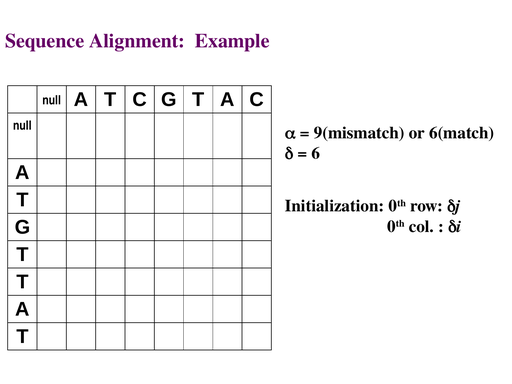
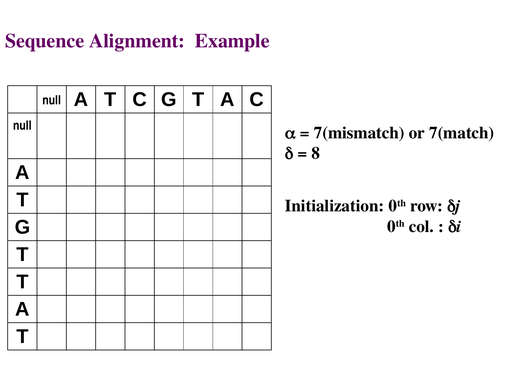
9(mismatch: 9(mismatch -> 7(mismatch
6(match: 6(match -> 7(match
6: 6 -> 8
